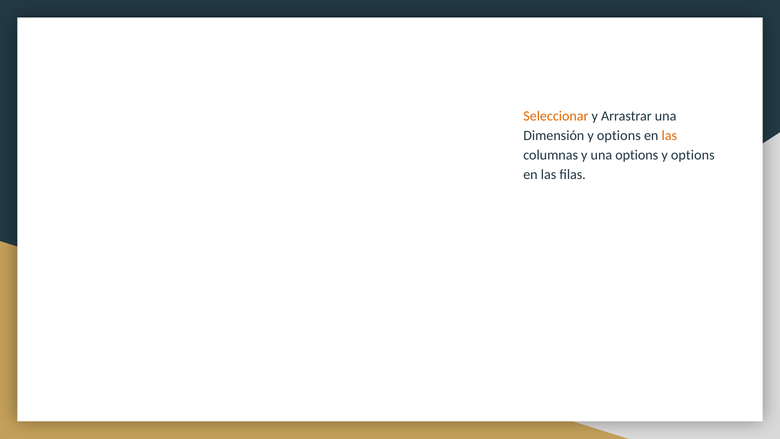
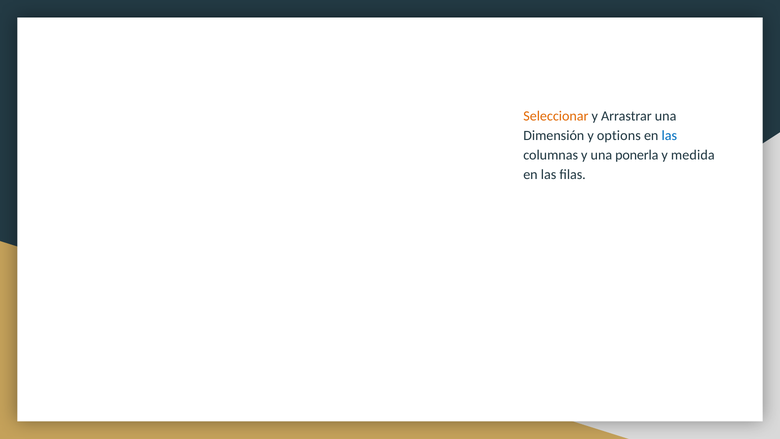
las at (669, 136) colour: orange -> blue
una options: options -> ponerla
options at (693, 155): options -> medida
